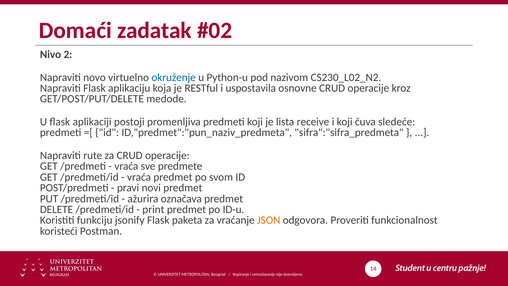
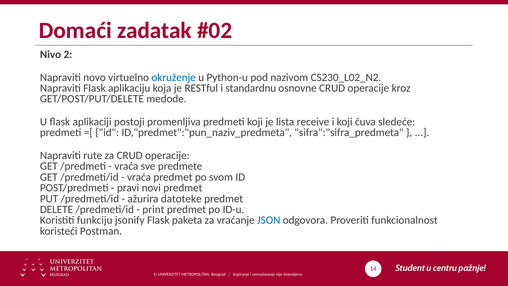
uspostavila: uspostavila -> standardnu
označava: označava -> datoteke
JSON colour: orange -> blue
